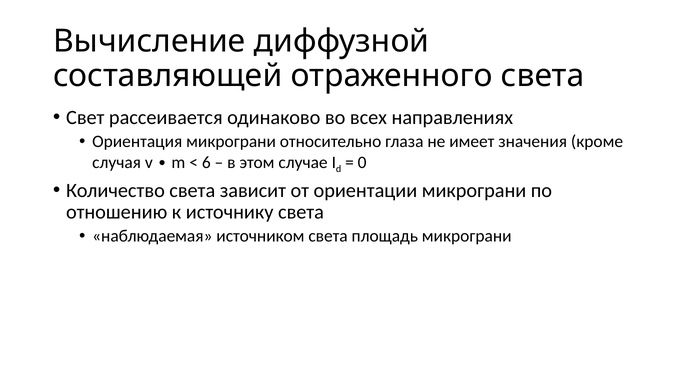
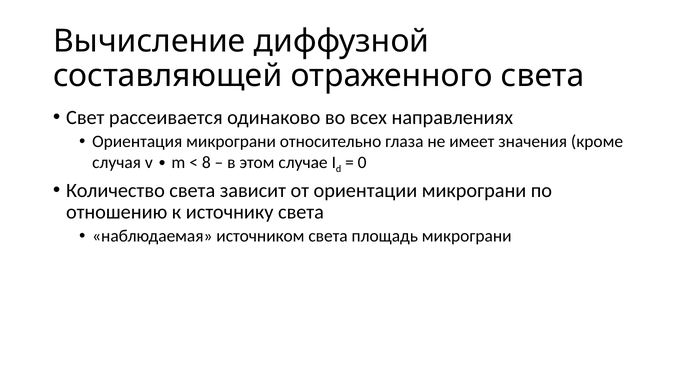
6: 6 -> 8
